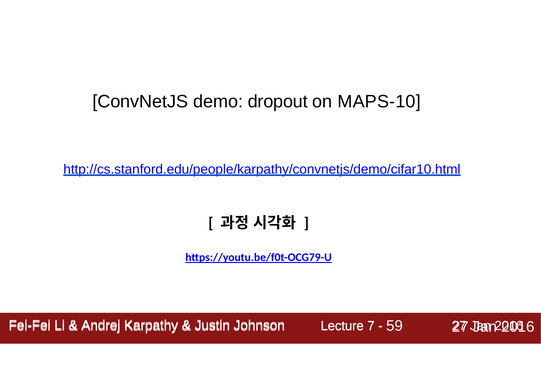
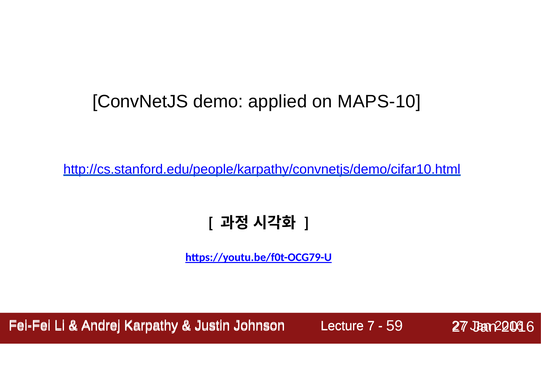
dropout: dropout -> applied
